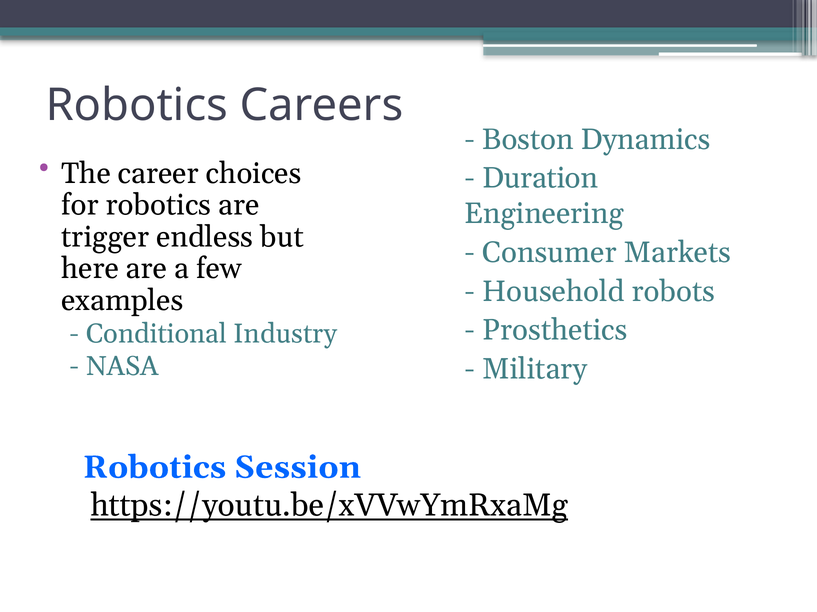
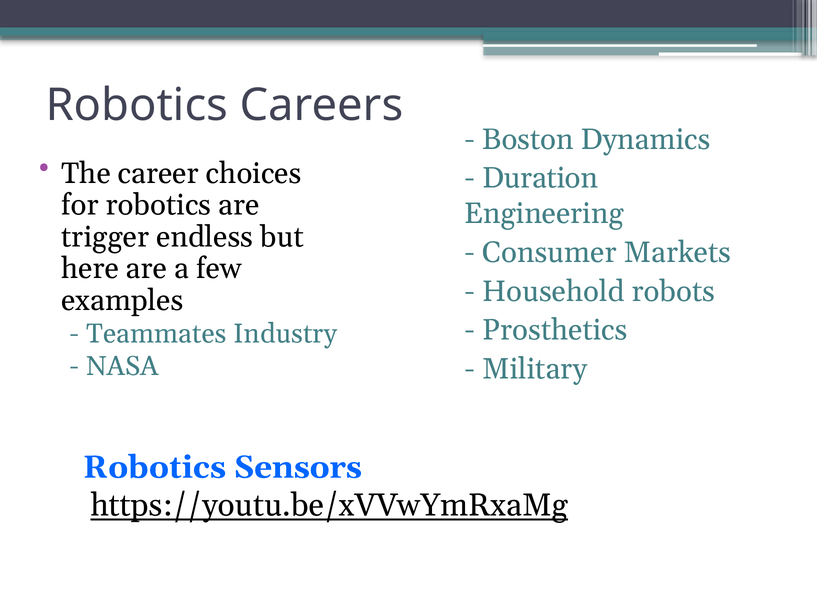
Conditional: Conditional -> Teammates
Session: Session -> Sensors
